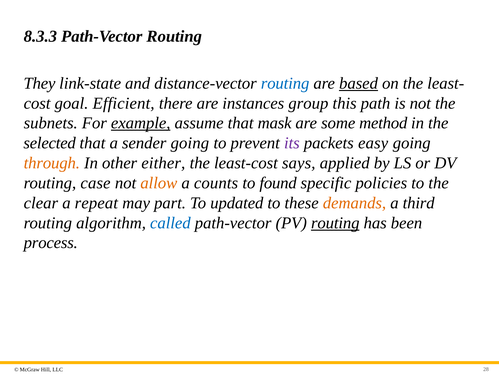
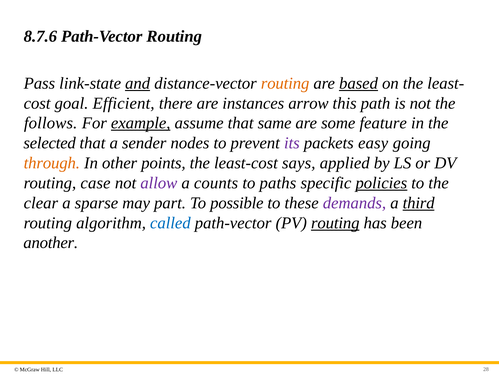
8.3.3: 8.3.3 -> 8.7.6
They: They -> Pass
and underline: none -> present
routing at (285, 83) colour: blue -> orange
group: group -> arrow
subnets: subnets -> follows
mask: mask -> same
method: method -> feature
sender going: going -> nodes
either: either -> points
allow colour: orange -> purple
found: found -> paths
policies underline: none -> present
repeat: repeat -> sparse
updated: updated -> possible
demands colour: orange -> purple
third underline: none -> present
process: process -> another
